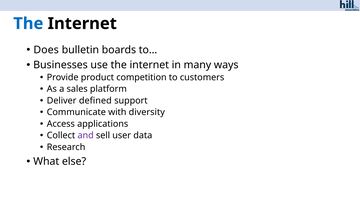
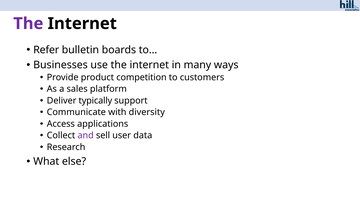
The at (28, 23) colour: blue -> purple
Does: Does -> Refer
defined: defined -> typically
